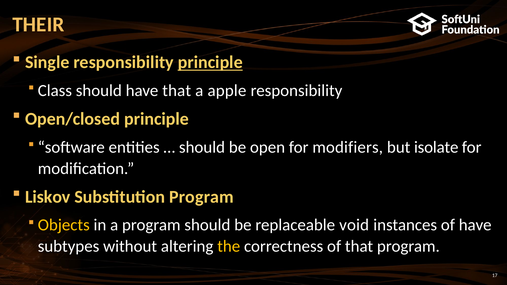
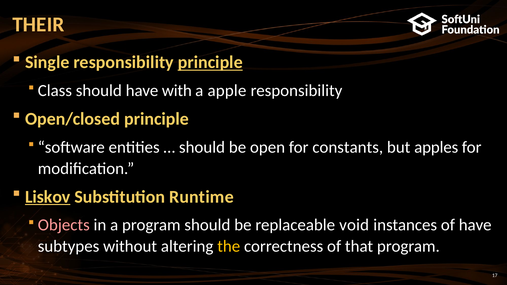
have that: that -> with
modifiers: modifiers -> constants
isolate: isolate -> apples
Liskov underline: none -> present
Substitution Program: Program -> Runtime
Objects colour: yellow -> pink
